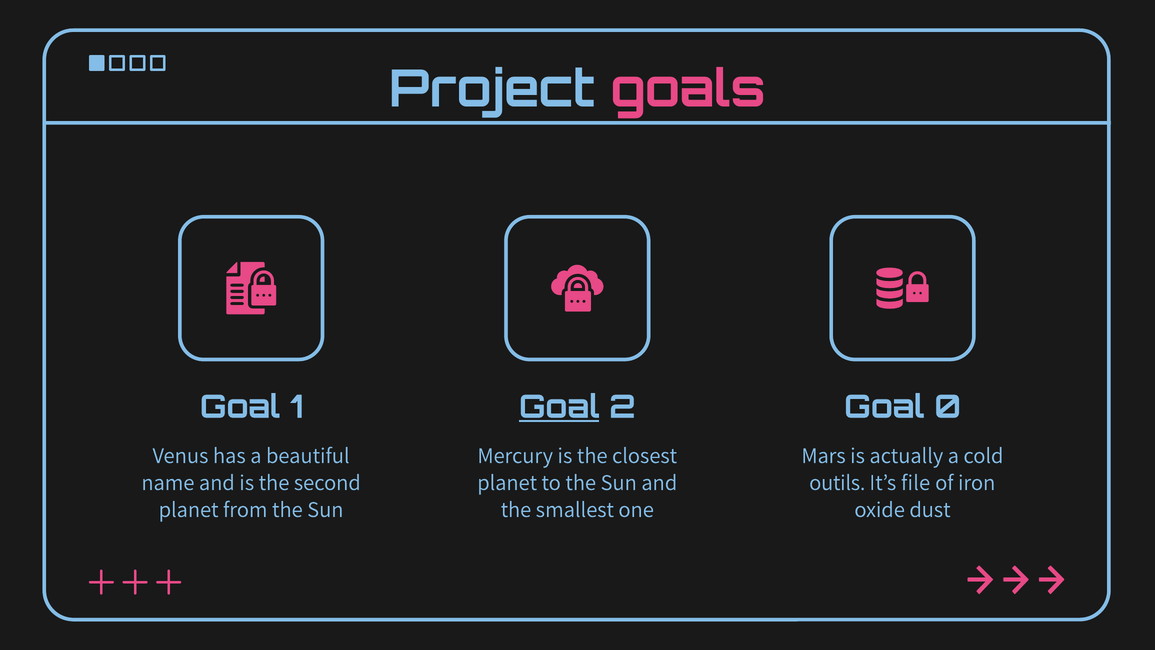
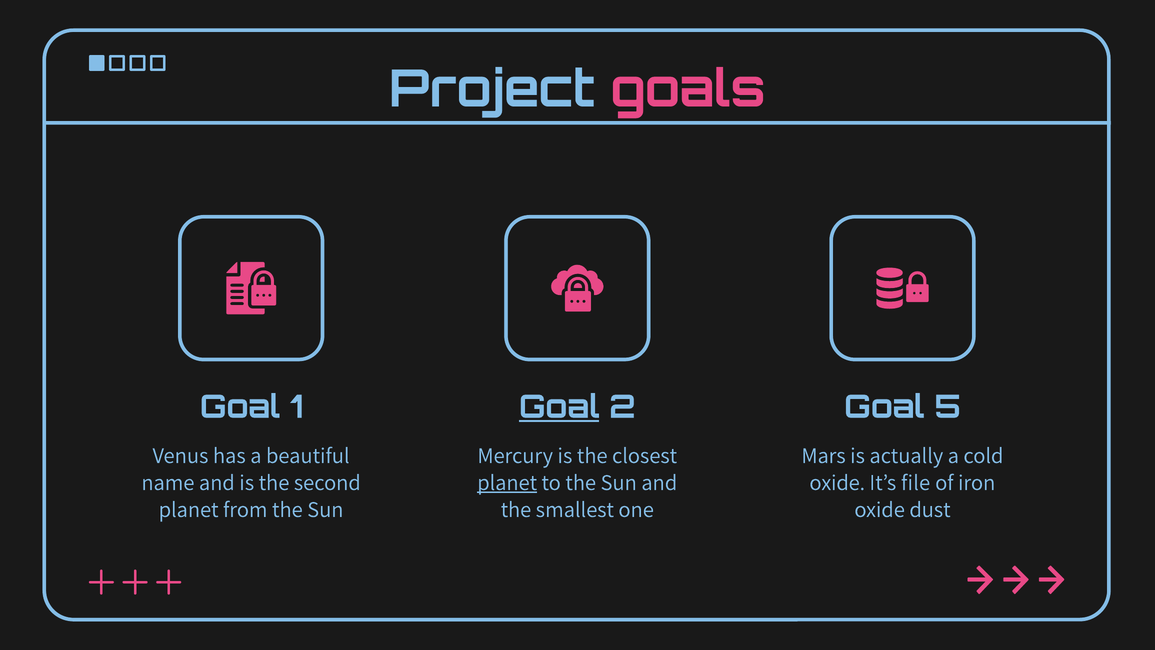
0: 0 -> 5
planet at (507, 482) underline: none -> present
outils at (837, 482): outils -> oxide
